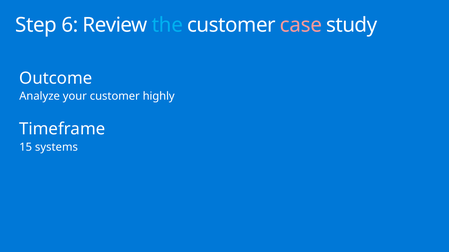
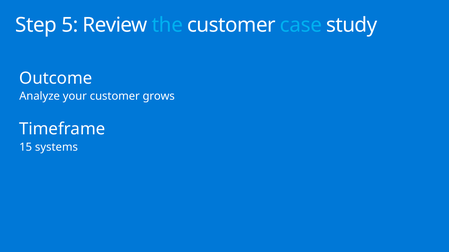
6: 6 -> 5
case colour: pink -> light blue
highly: highly -> grows
